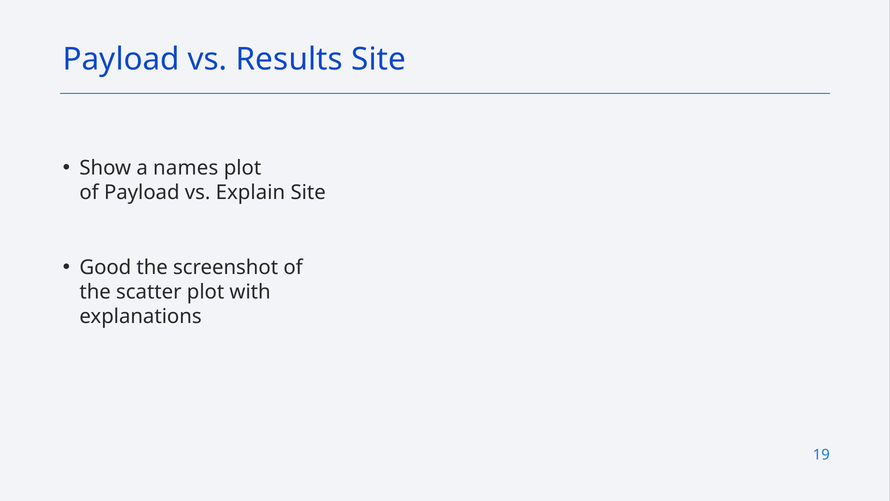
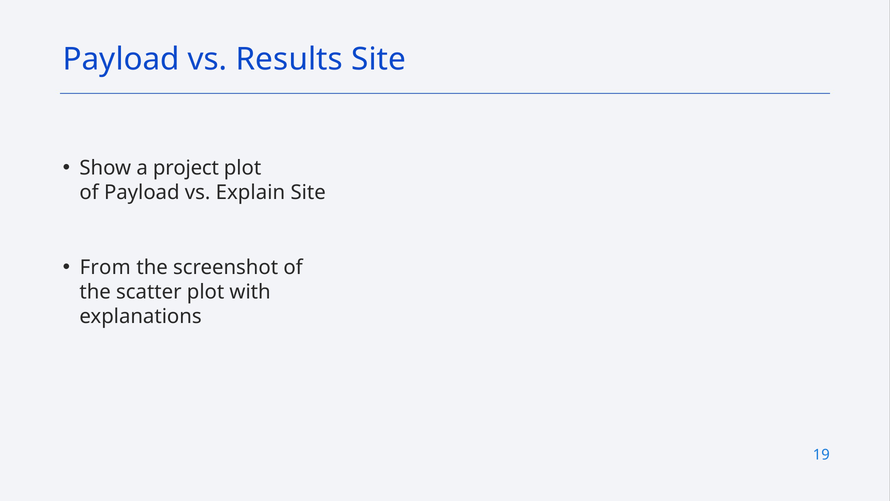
names: names -> project
Good: Good -> From
